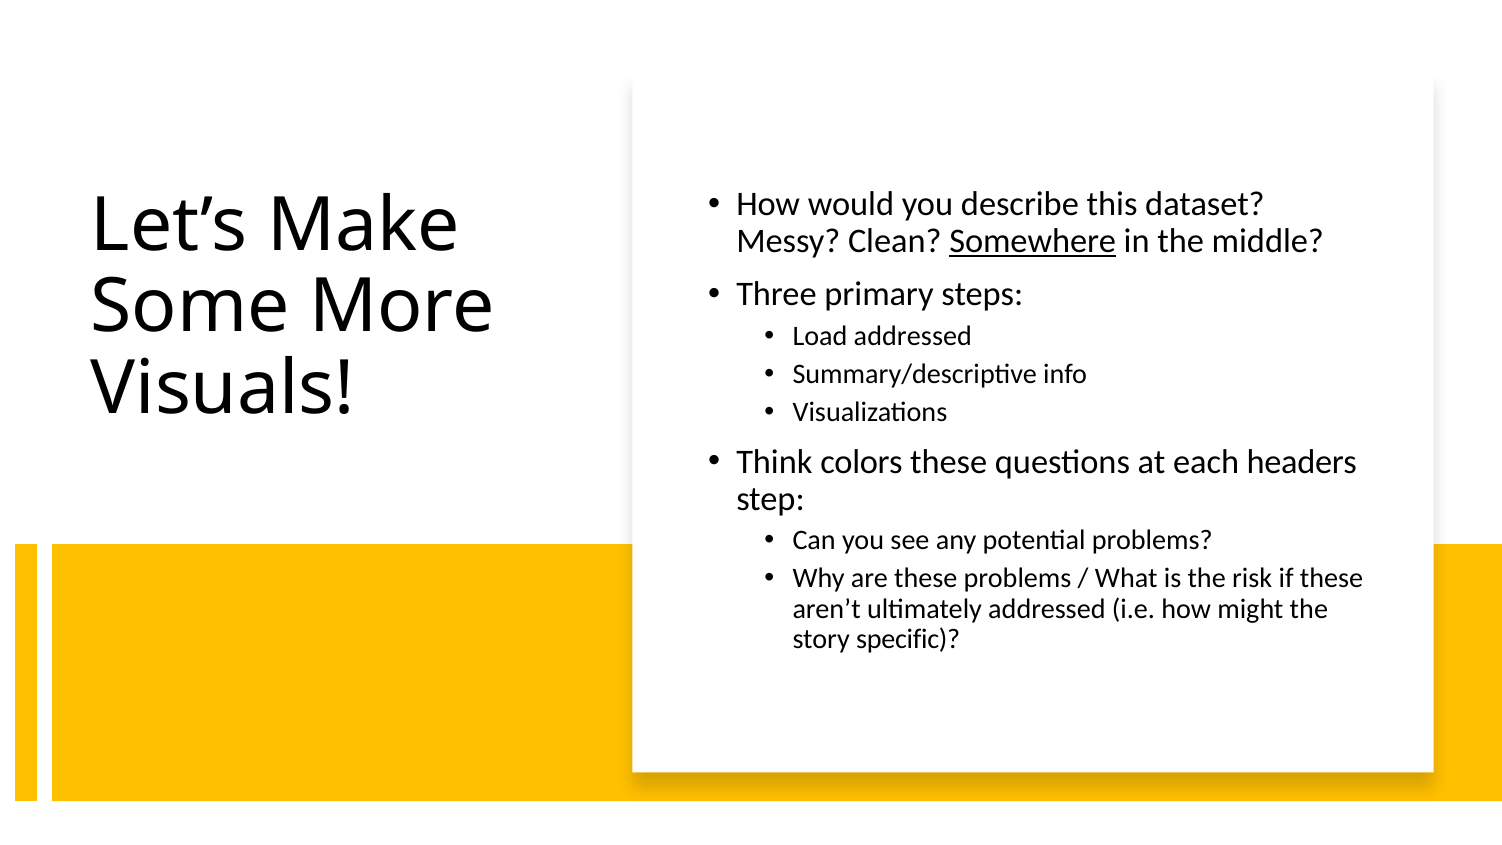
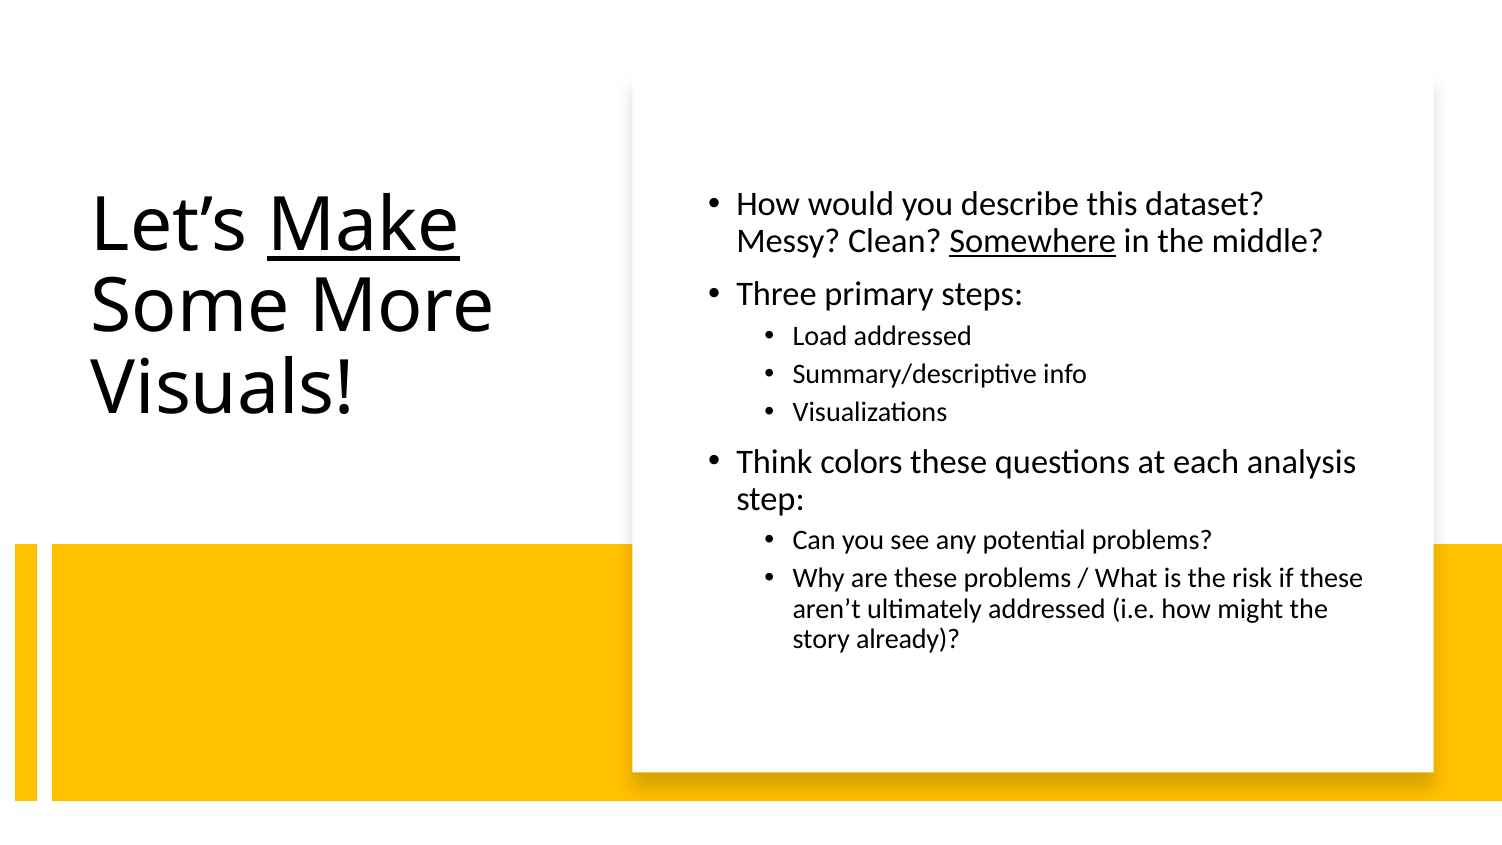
Make underline: none -> present
headers: headers -> analysis
specific: specific -> already
